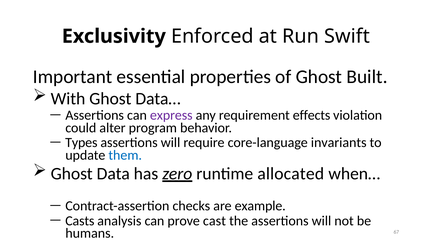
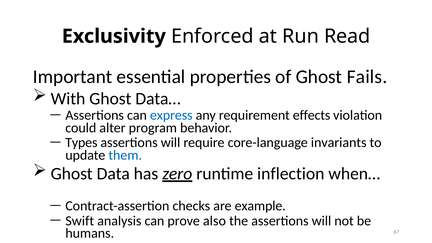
Swift: Swift -> Read
Built: Built -> Fails
express colour: purple -> blue
allocated: allocated -> inflection
Casts: Casts -> Swift
cast: cast -> also
